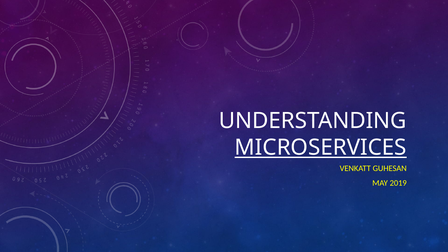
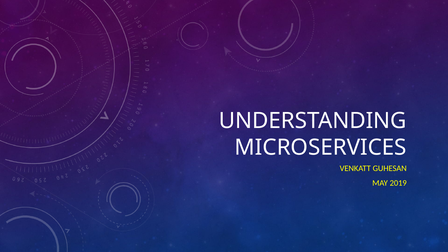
MICROSERVICES underline: present -> none
